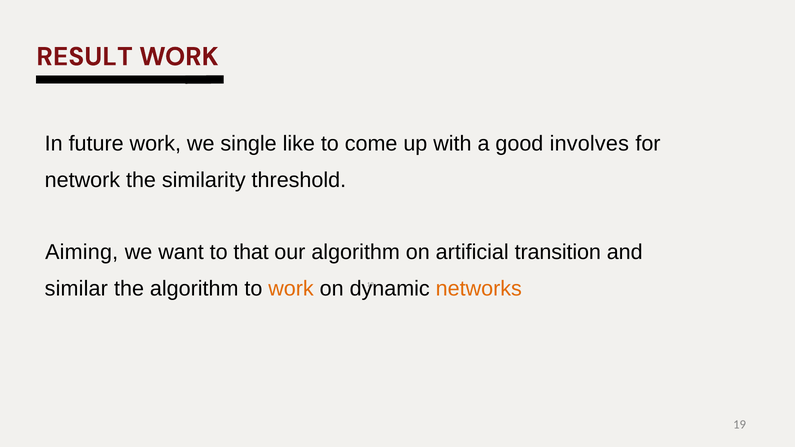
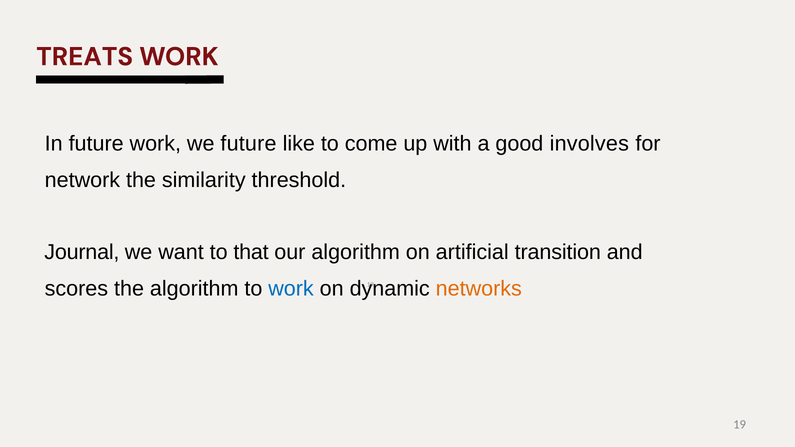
RESULT: RESULT -> TREATS
we single: single -> future
Aiming: Aiming -> Journal
similar: similar -> scores
work at (291, 289) colour: orange -> blue
